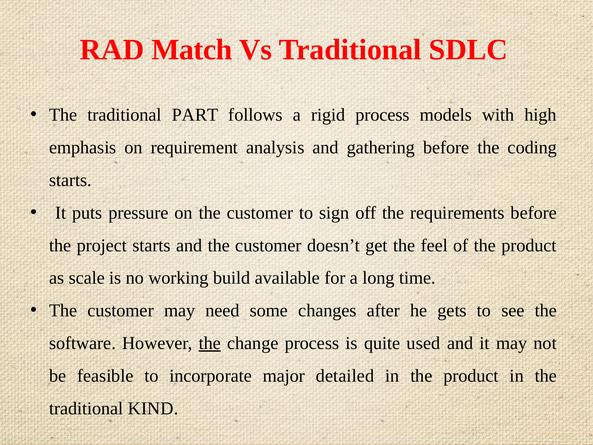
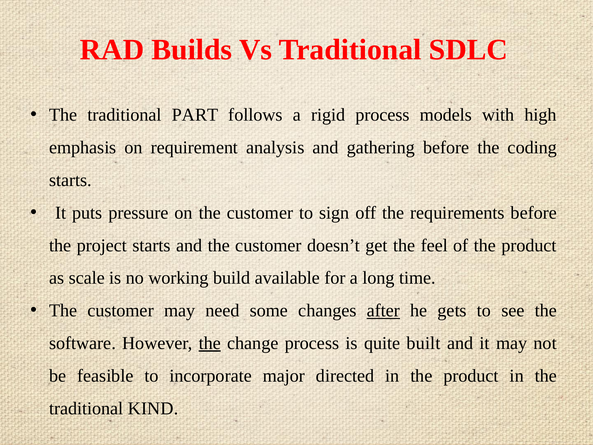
Match: Match -> Builds
after underline: none -> present
used: used -> built
detailed: detailed -> directed
